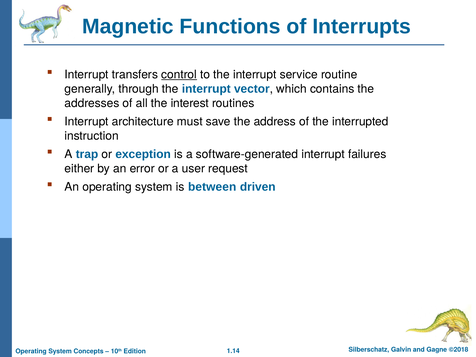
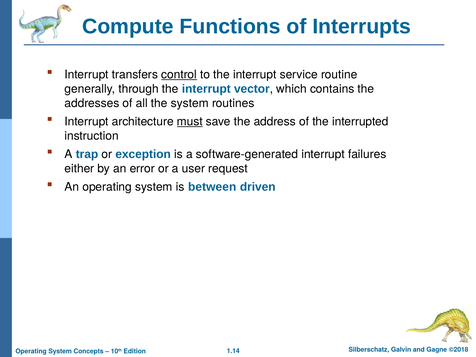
Magnetic: Magnetic -> Compute
the interest: interest -> system
must underline: none -> present
